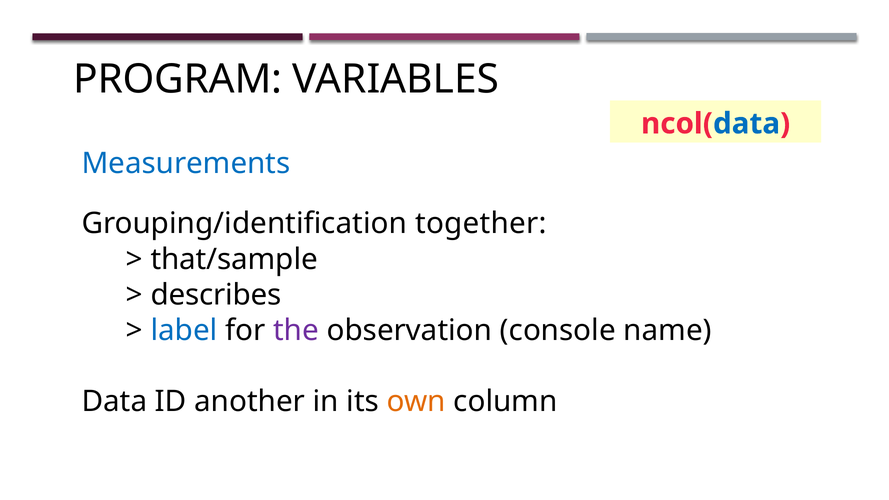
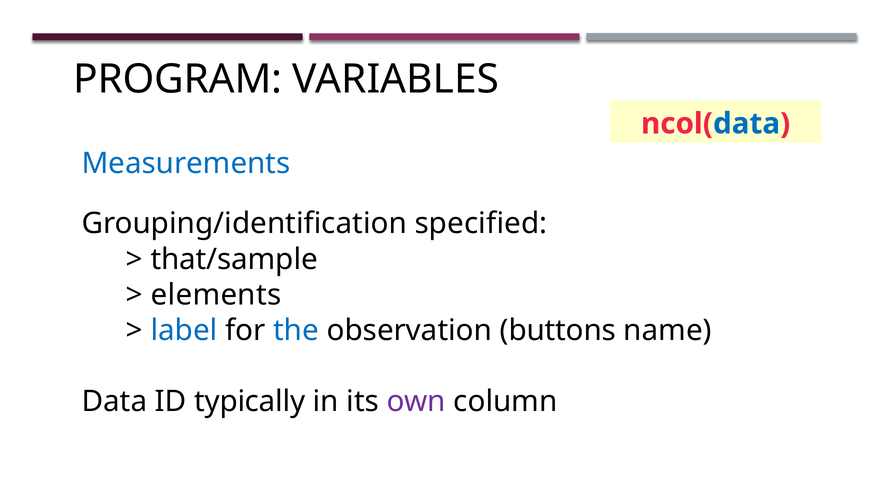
together: together -> specified
describes: describes -> elements
the colour: purple -> blue
console: console -> buttons
another: another -> typically
own colour: orange -> purple
